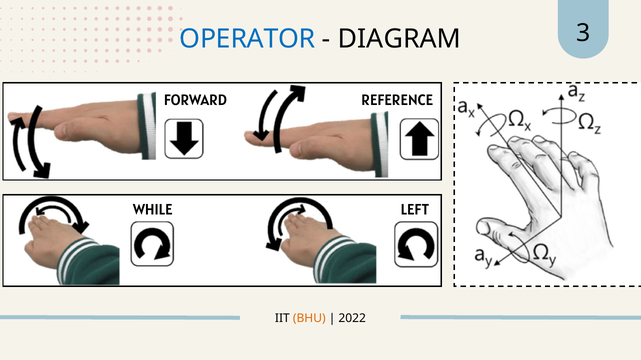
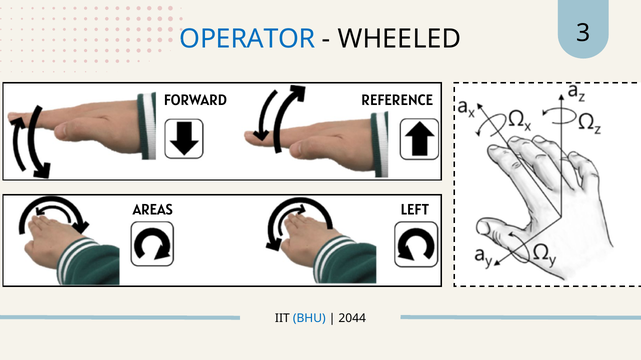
DIAGRAM: DIAGRAM -> WHEELED
WHILE: WHILE -> AREAS
BHU colour: orange -> blue
2022: 2022 -> 2044
